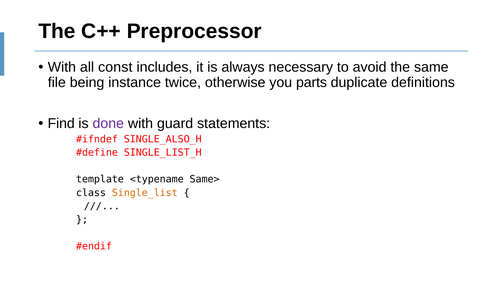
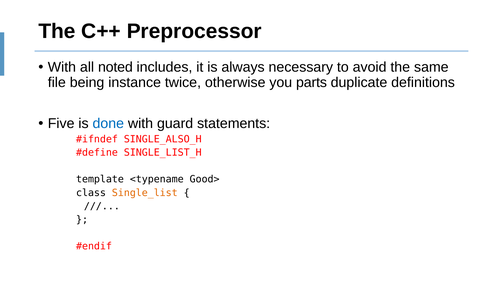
const: const -> noted
Find: Find -> Five
done colour: purple -> blue
Same>: Same> -> Good>
